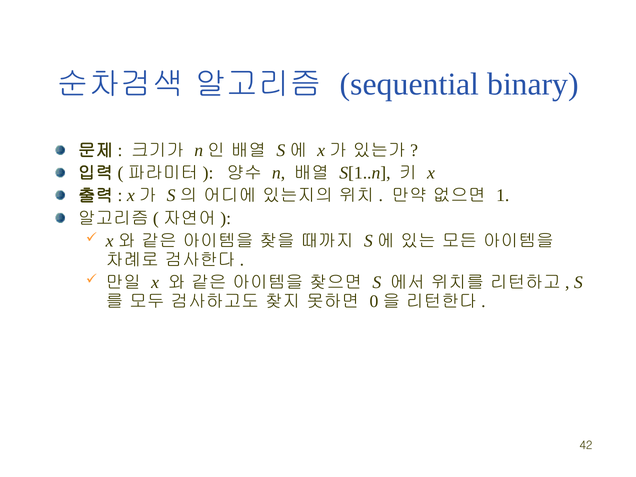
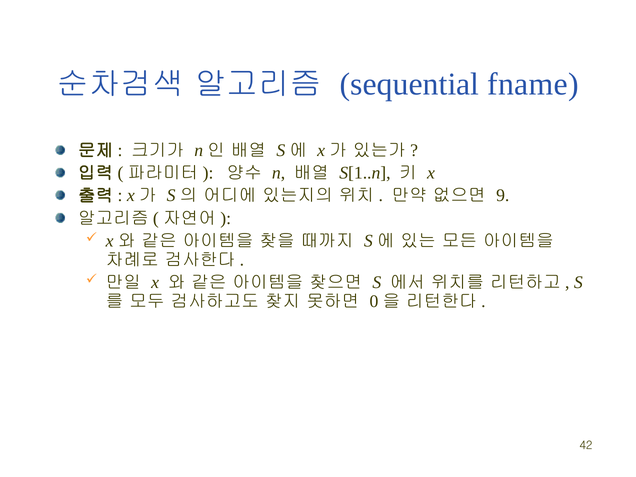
binary: binary -> fname
1: 1 -> 9
